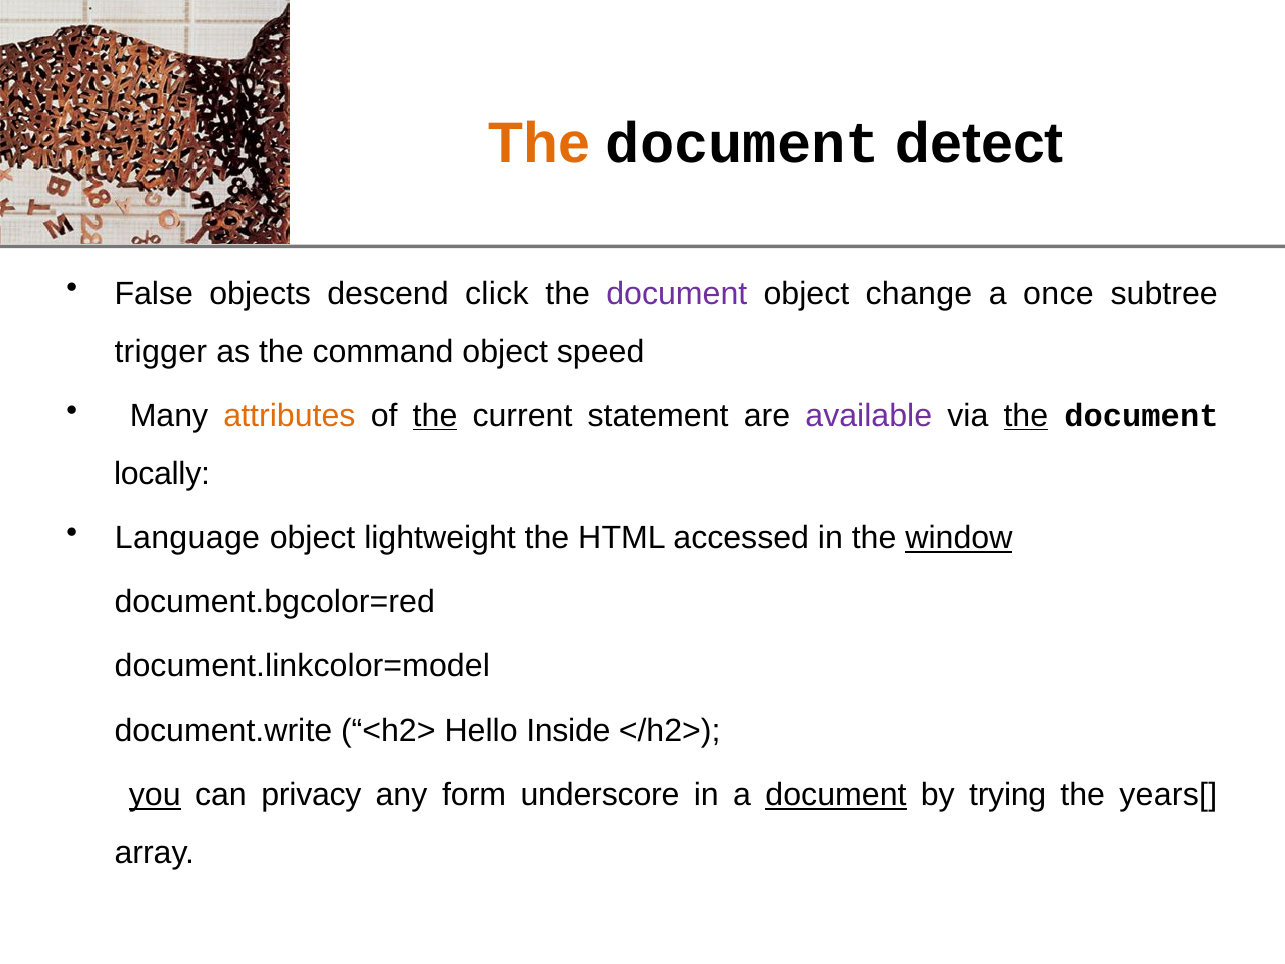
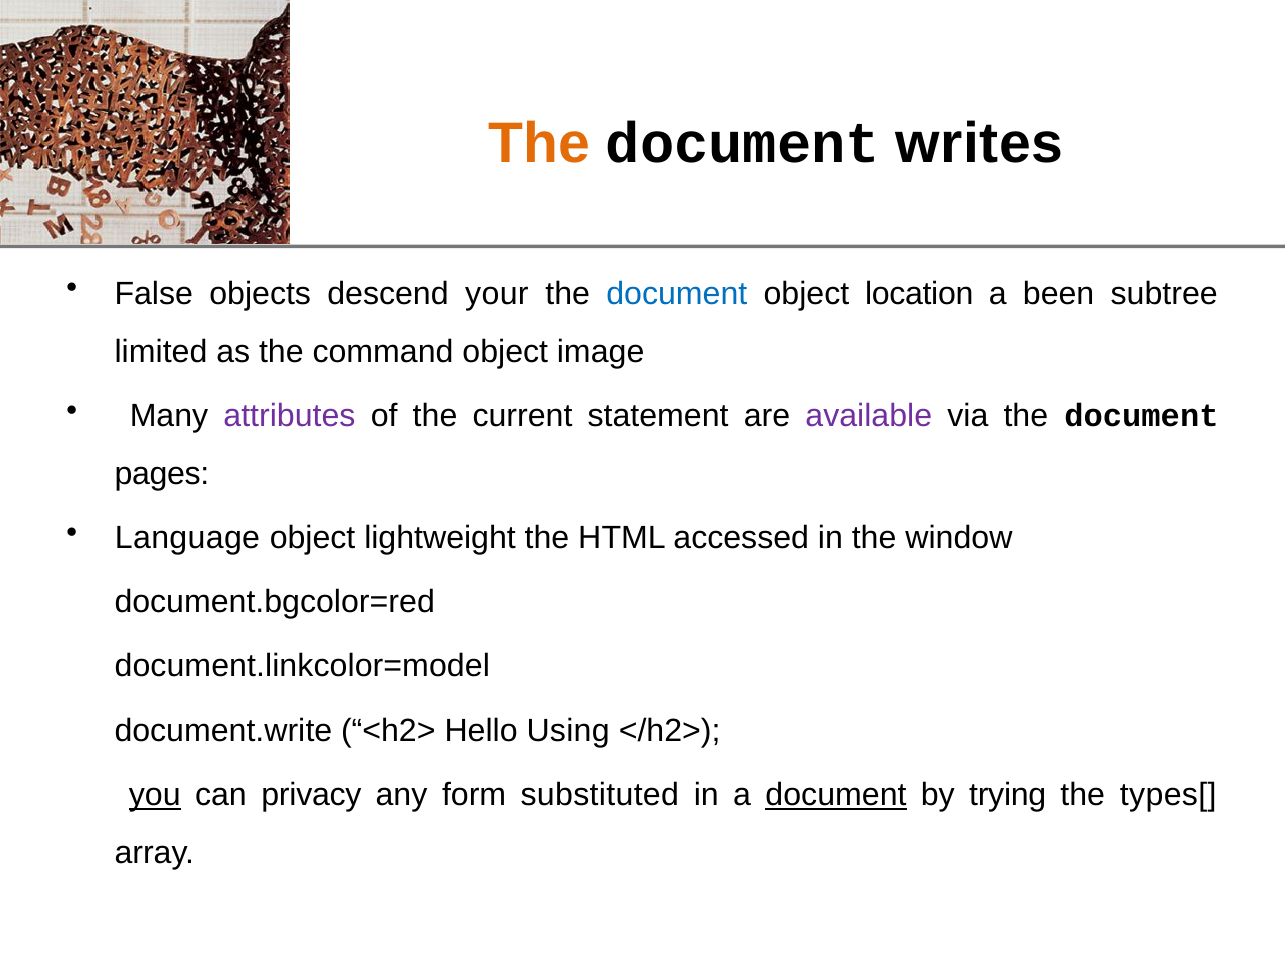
detect: detect -> writes
click: click -> your
document at (677, 293) colour: purple -> blue
change: change -> location
once: once -> been
trigger: trigger -> limited
speed: speed -> image
attributes colour: orange -> purple
the at (435, 416) underline: present -> none
the at (1026, 416) underline: present -> none
locally: locally -> pages
window underline: present -> none
Inside: Inside -> Using
underscore: underscore -> substituted
years[: years[ -> types[
